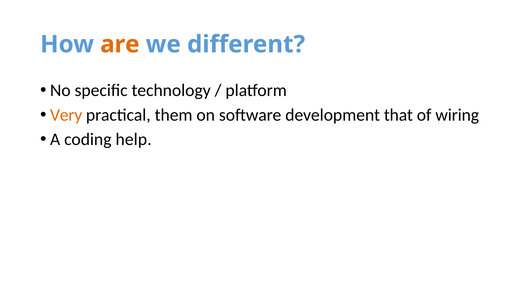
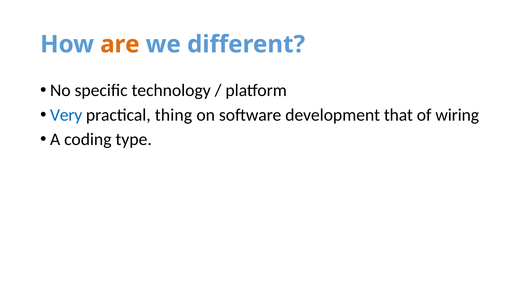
Very colour: orange -> blue
them: them -> thing
help: help -> type
